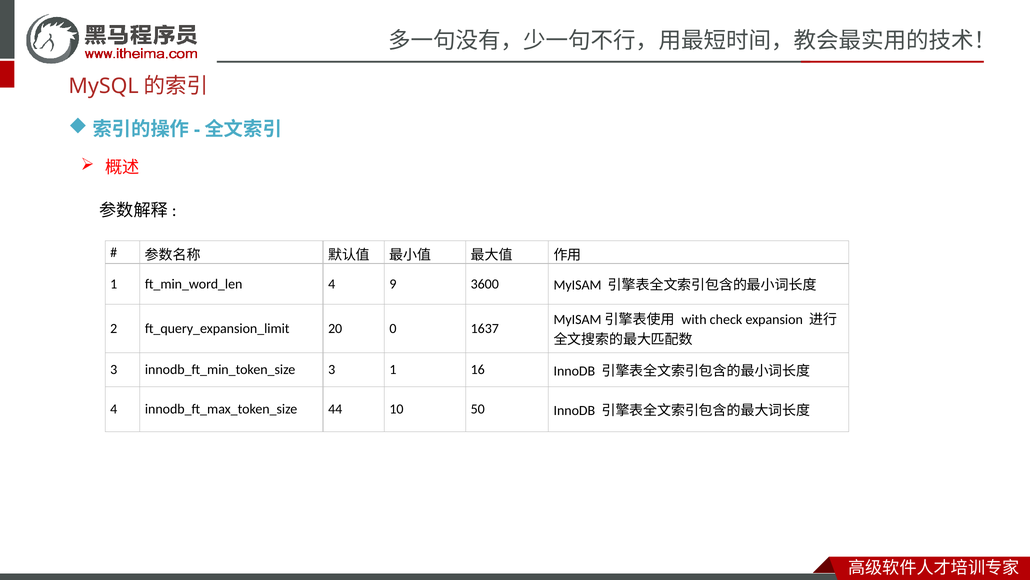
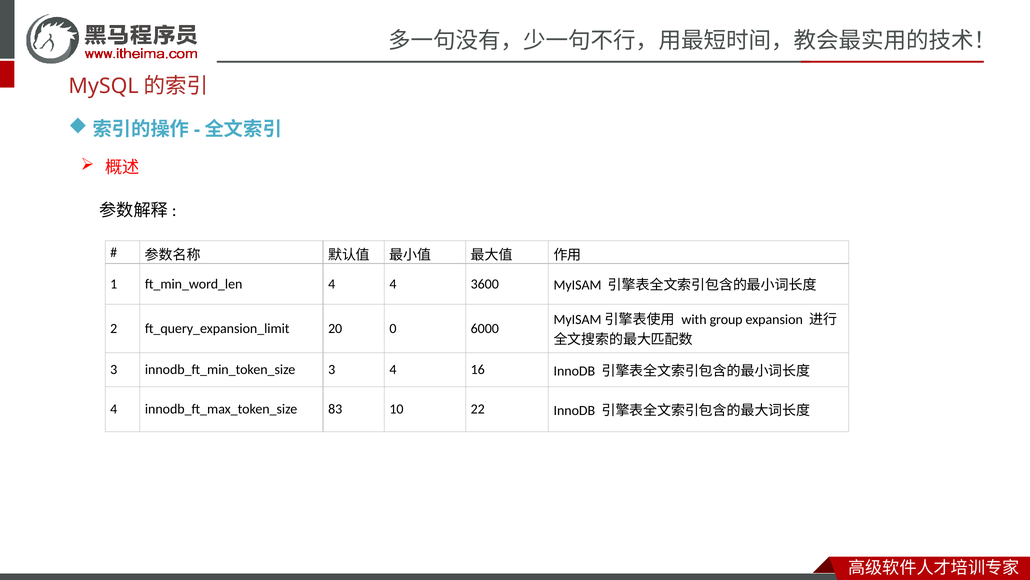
4 9: 9 -> 4
check: check -> group
1637: 1637 -> 6000
3 1: 1 -> 4
44: 44 -> 83
50: 50 -> 22
